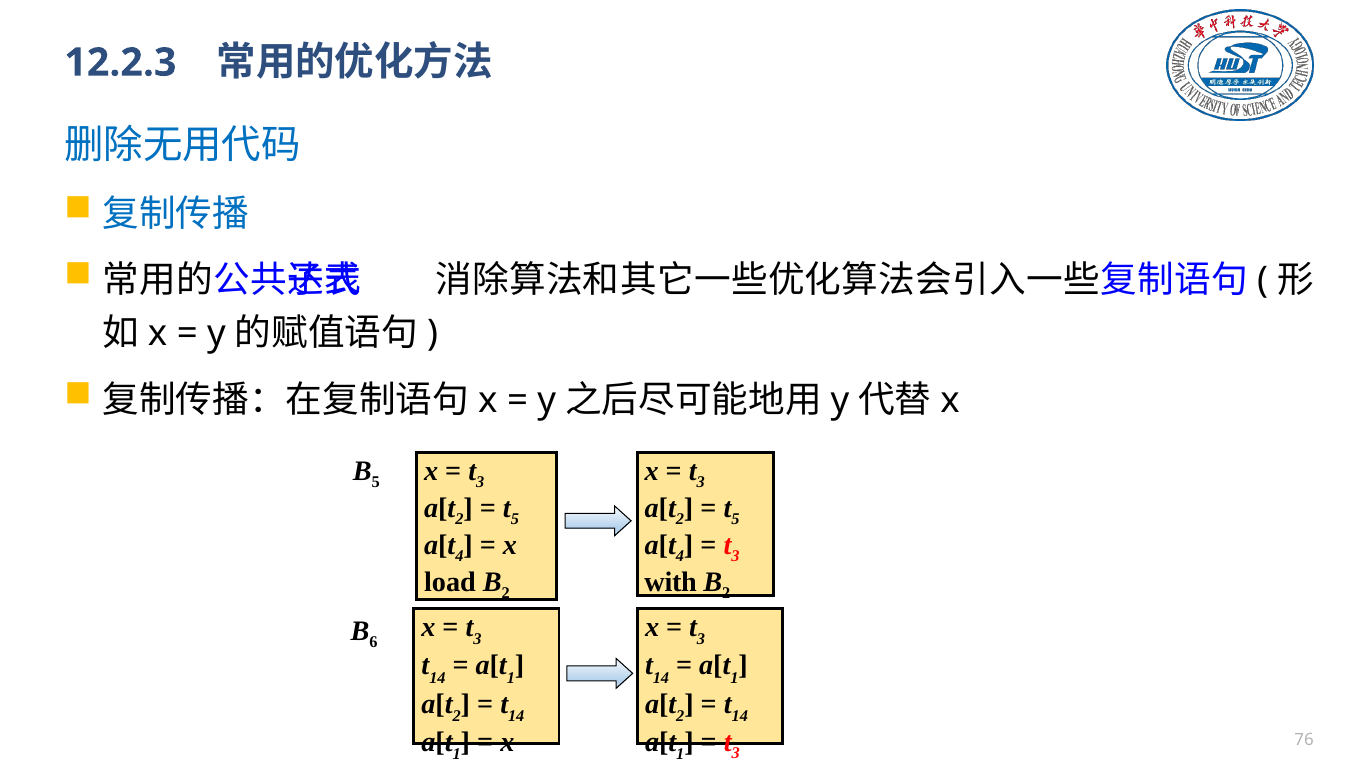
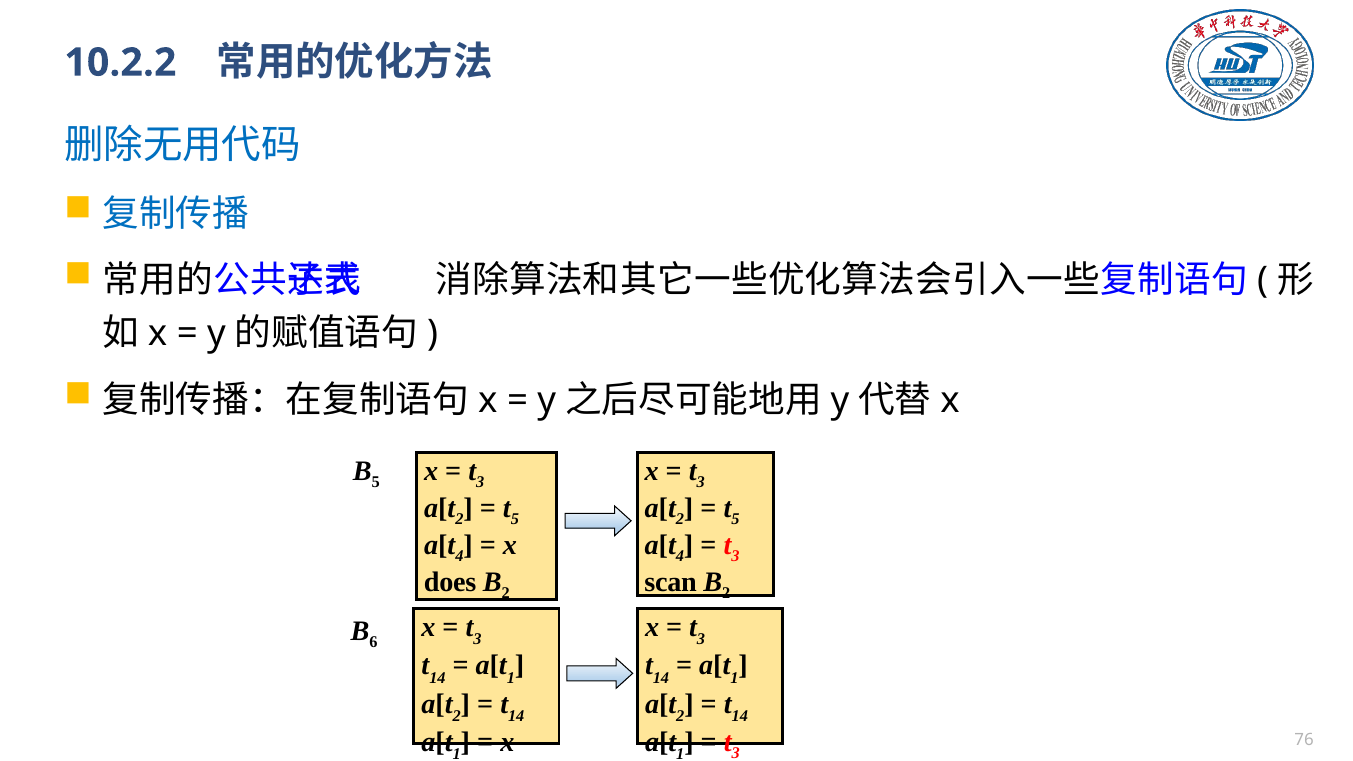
12.2.3: 12.2.3 -> 10.2.2
load: load -> does
with: with -> scan
